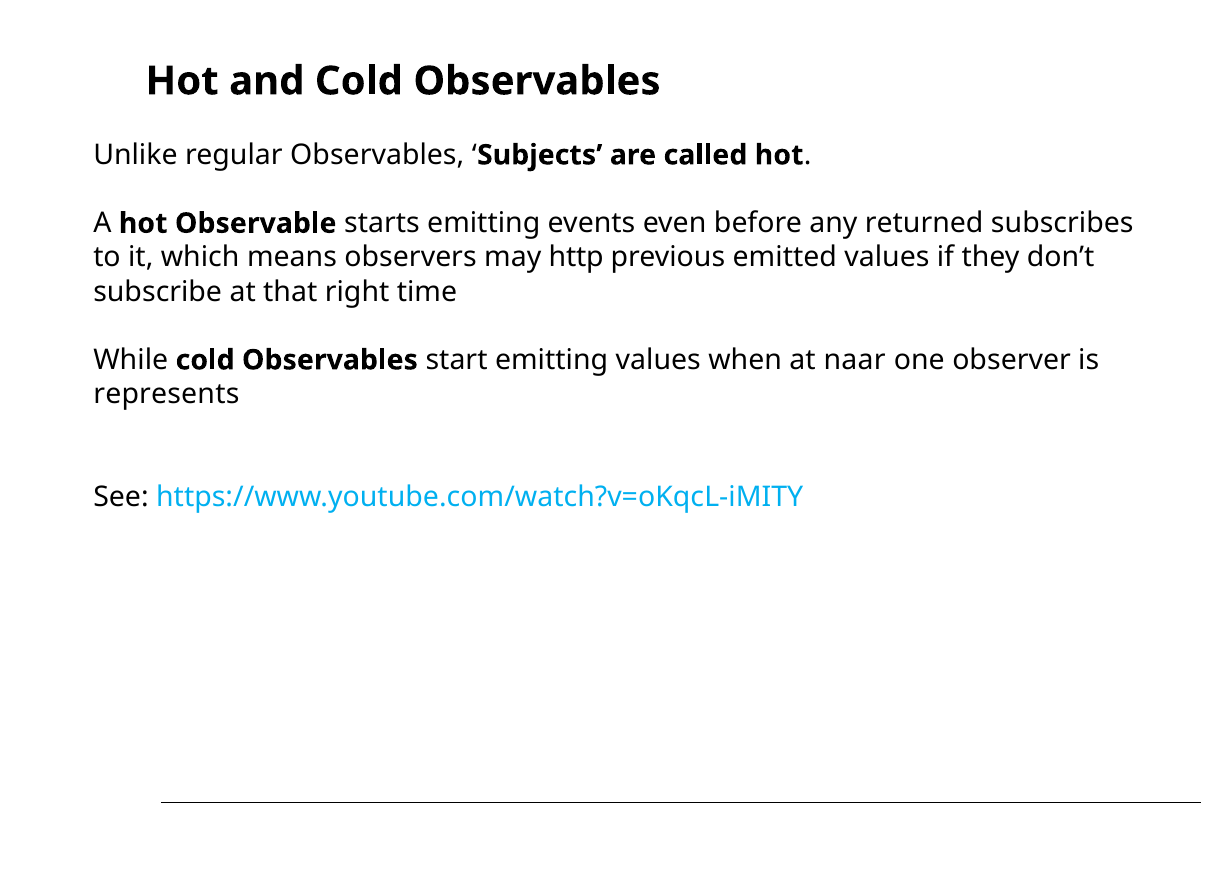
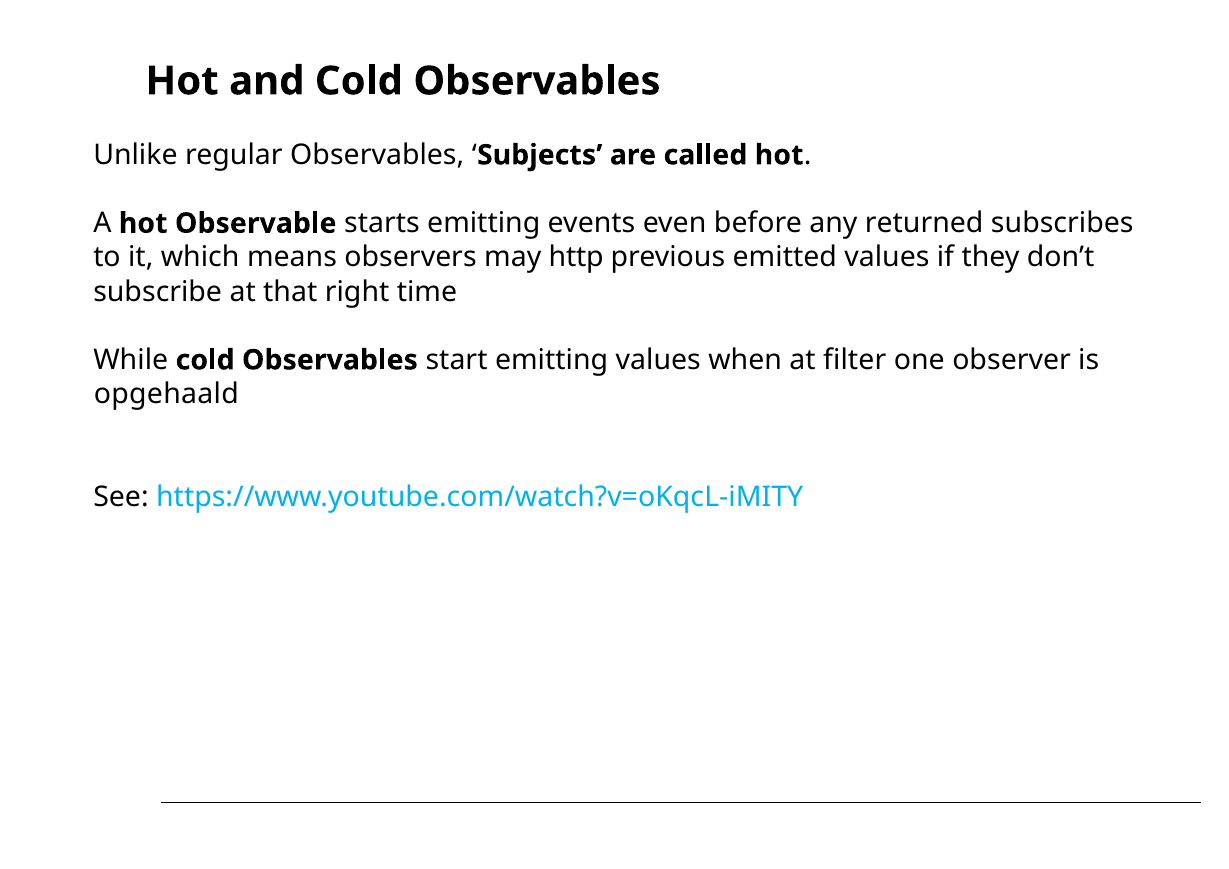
naar: naar -> filter
represents: represents -> opgehaald
